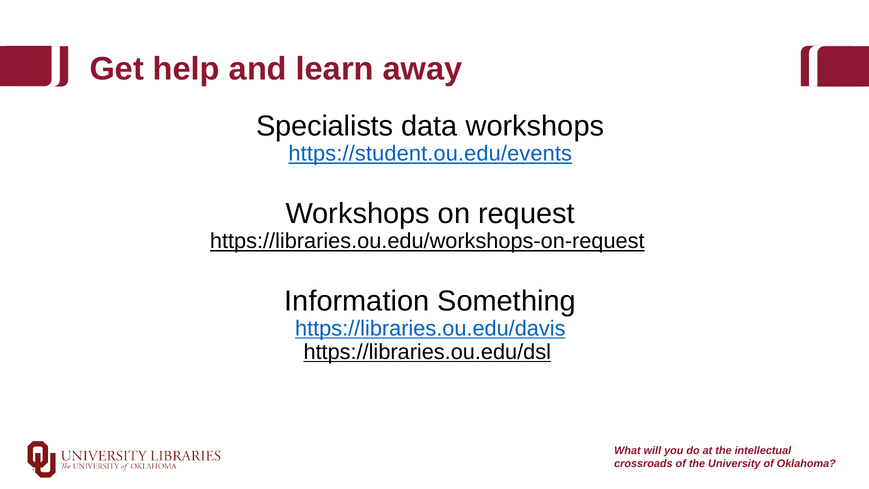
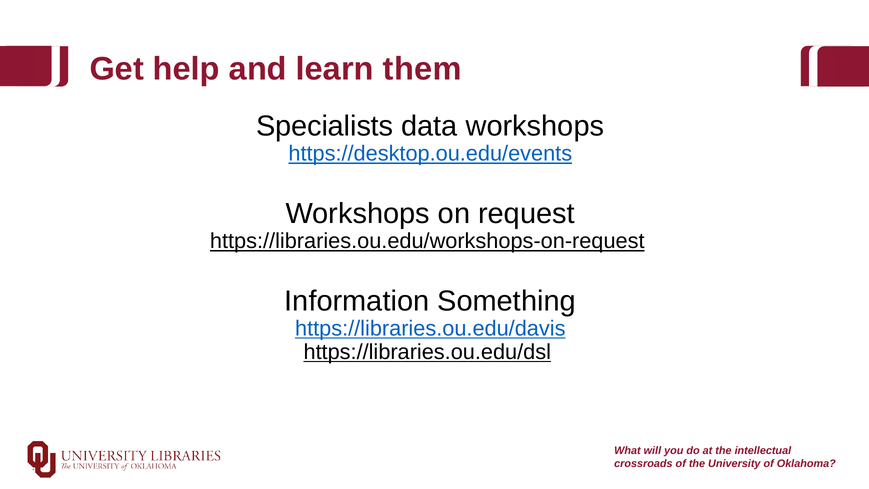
away: away -> them
https://student.ou.edu/events: https://student.ou.edu/events -> https://desktop.ou.edu/events
